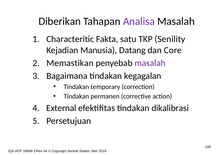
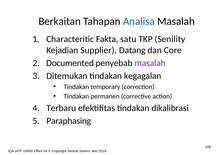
Diberikan: Diberikan -> Berkaitan
Analisa colour: purple -> blue
Manusia: Manusia -> Supplier
Memastikan: Memastikan -> Documented
Bagaimana: Bagaimana -> Ditemukan
External: External -> Terbaru
Persetujuan: Persetujuan -> Paraphasing
